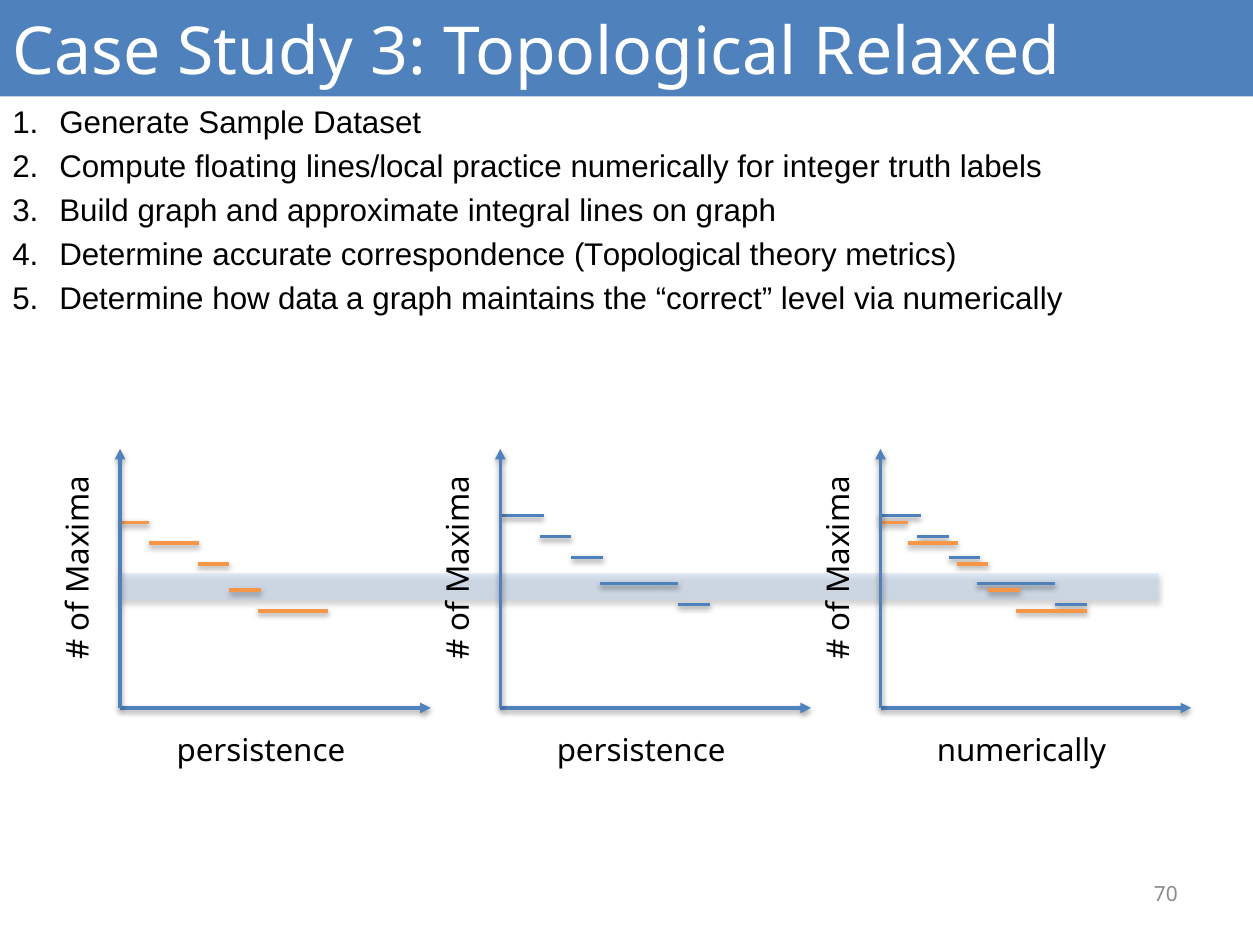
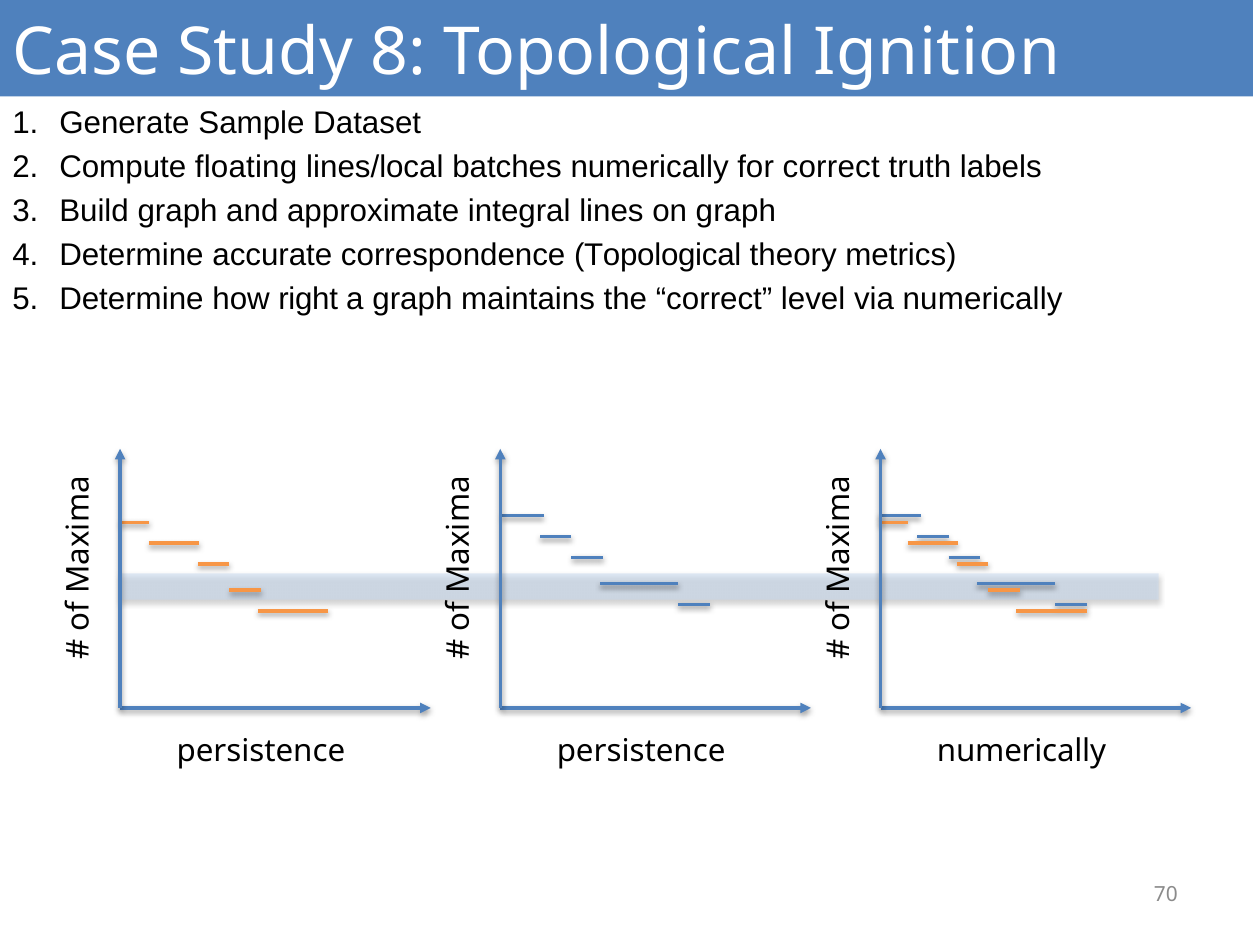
Study 3: 3 -> 8
Relaxed: Relaxed -> Ignition
practice: practice -> batches
for integer: integer -> correct
data: data -> right
